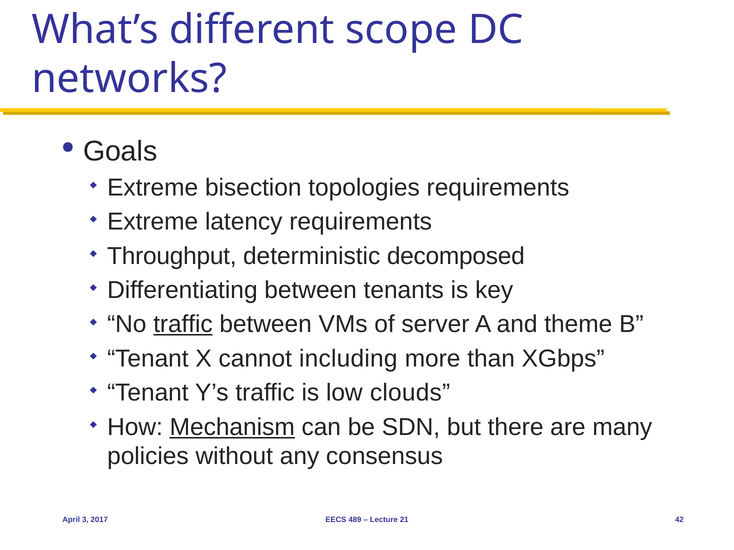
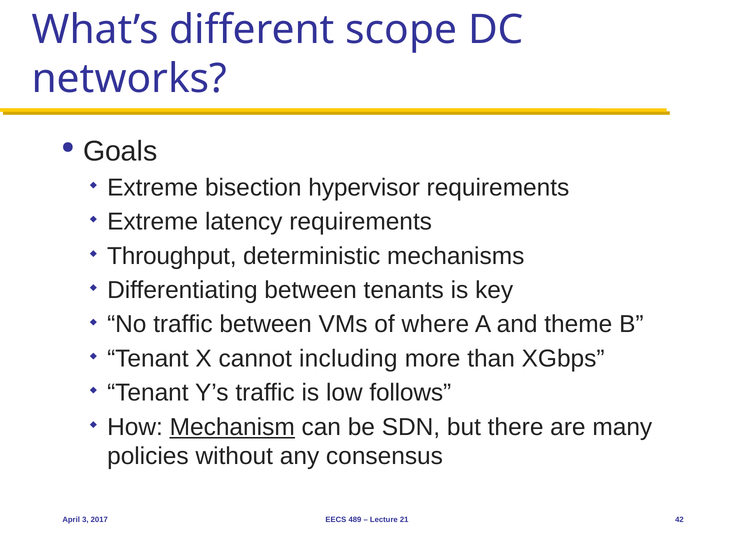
topologies: topologies -> hypervisor
decomposed: decomposed -> mechanisms
traffic at (183, 325) underline: present -> none
server: server -> where
clouds: clouds -> follows
